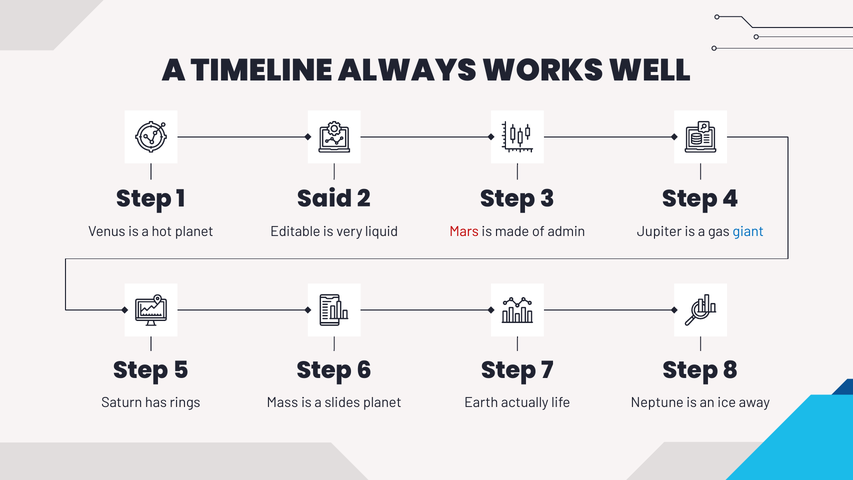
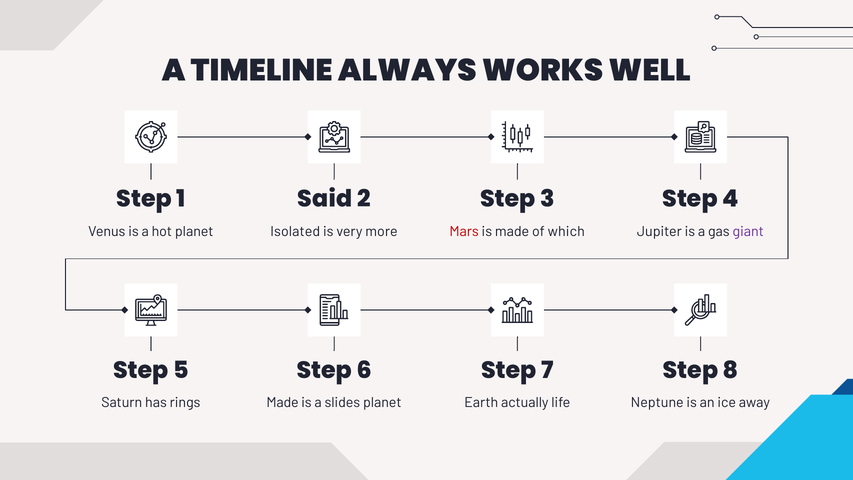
Editable: Editable -> Isolated
liquid: liquid -> more
admin: admin -> which
giant colour: blue -> purple
Mass at (282, 402): Mass -> Made
